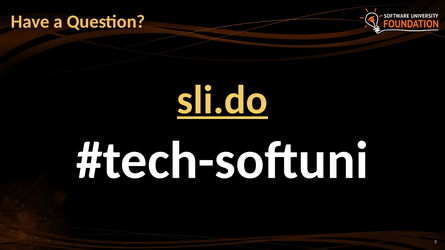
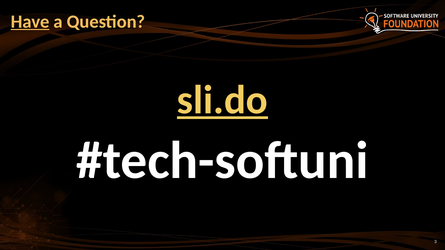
Have underline: none -> present
